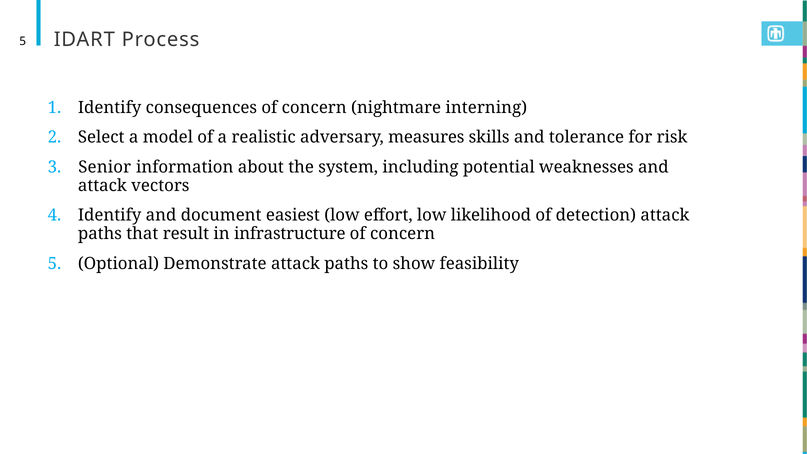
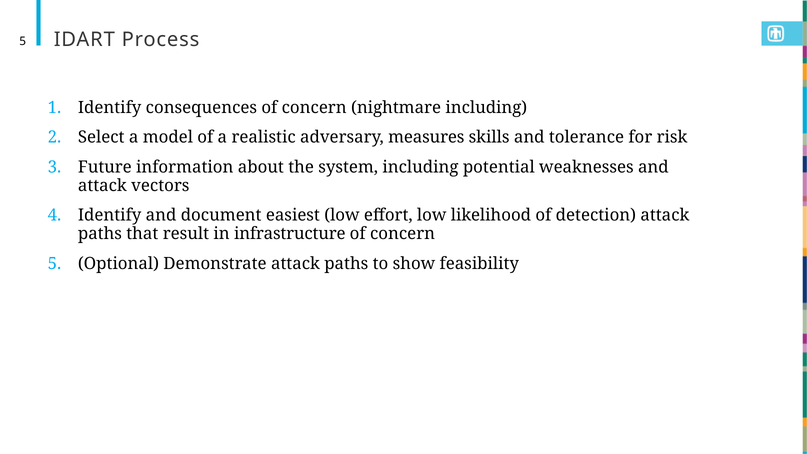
nightmare interning: interning -> including
Senior: Senior -> Future
